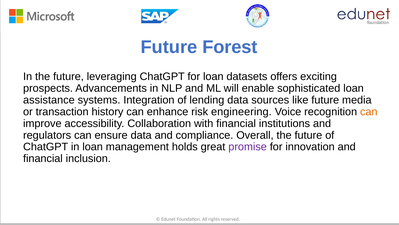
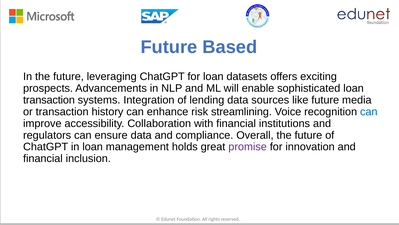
Forest: Forest -> Based
assistance at (49, 100): assistance -> transaction
engineering: engineering -> streamlining
can at (369, 111) colour: orange -> blue
